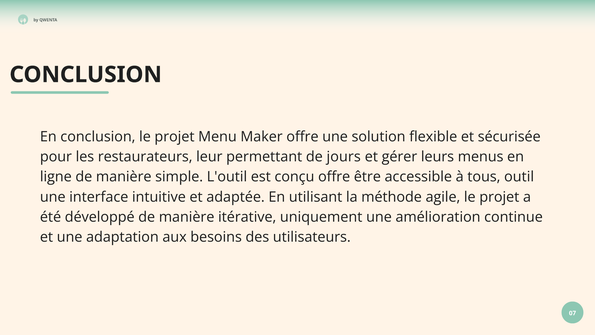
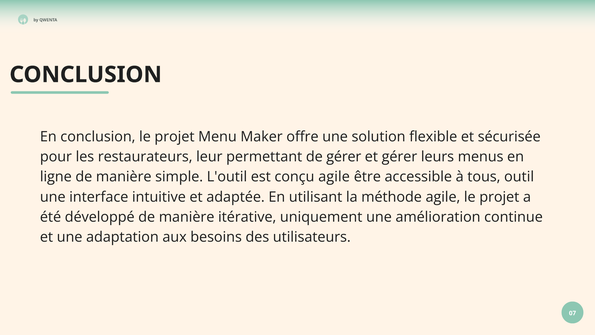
de jours: jours -> gérer
conçu offre: offre -> agile
